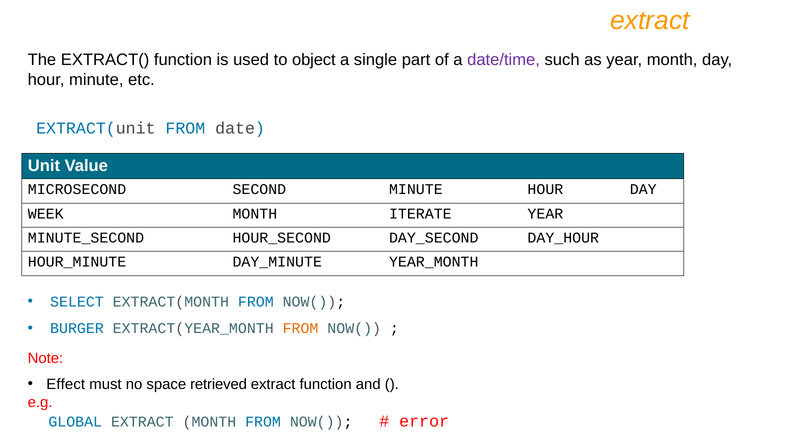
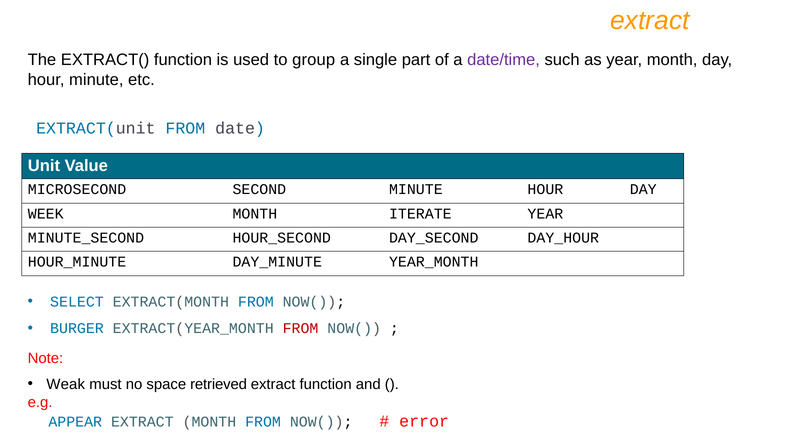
object: object -> group
FROM at (301, 329) colour: orange -> red
Effect: Effect -> Weak
GLOBAL: GLOBAL -> APPEAR
